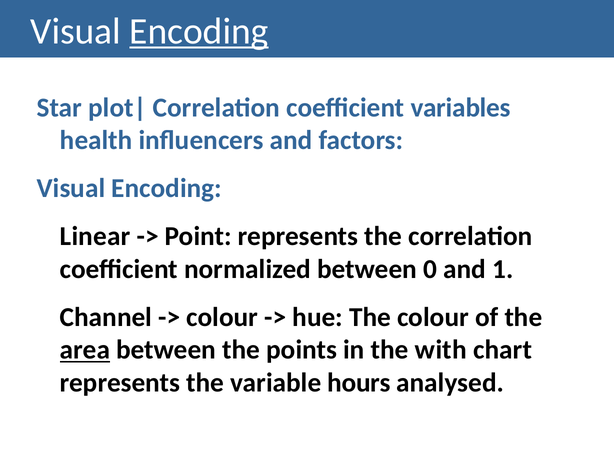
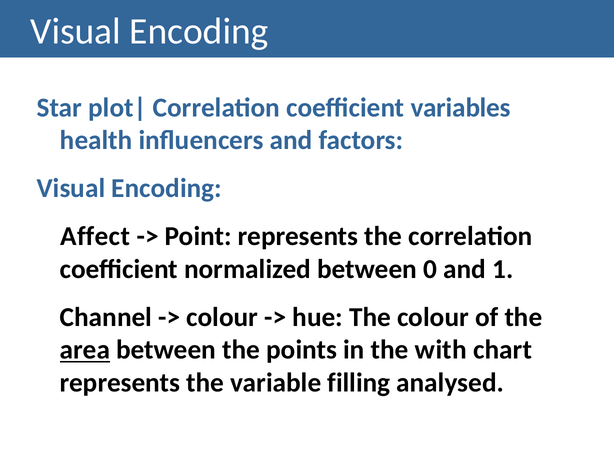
Encoding at (199, 31) underline: present -> none
Linear: Linear -> Affect
hours: hours -> filling
